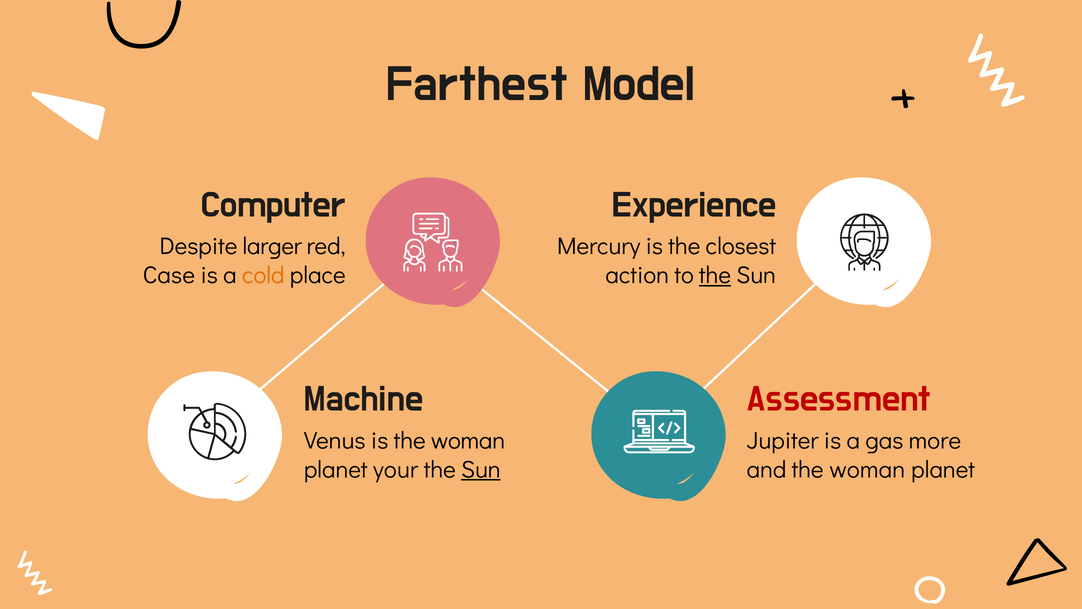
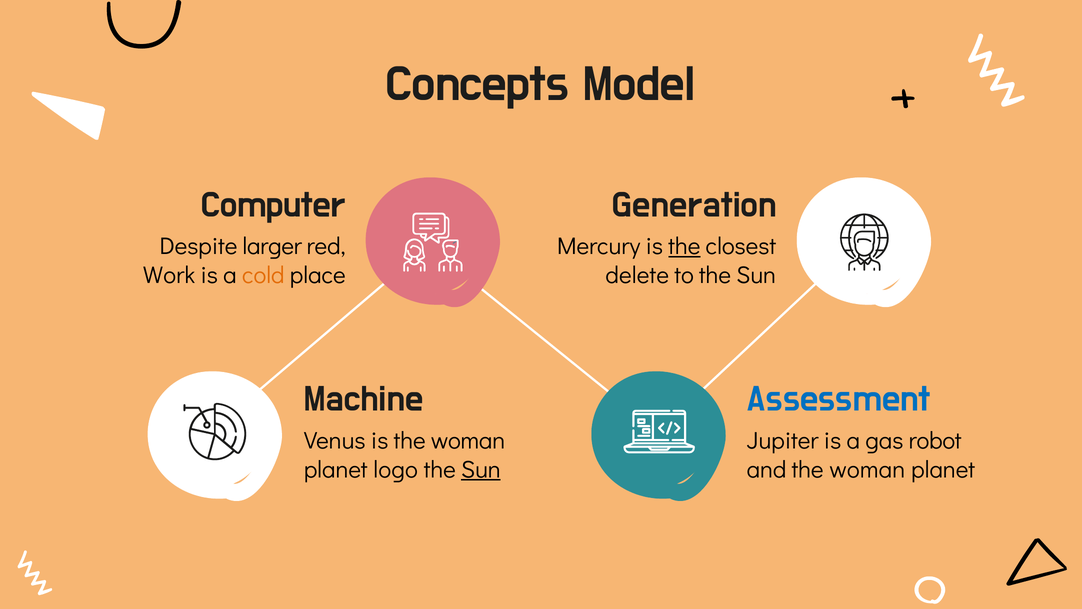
Farthest: Farthest -> Concepts
Experience: Experience -> Generation
the at (684, 246) underline: none -> present
Case: Case -> Work
action: action -> delete
the at (715, 275) underline: present -> none
Assessment colour: red -> blue
more: more -> robot
your: your -> logo
